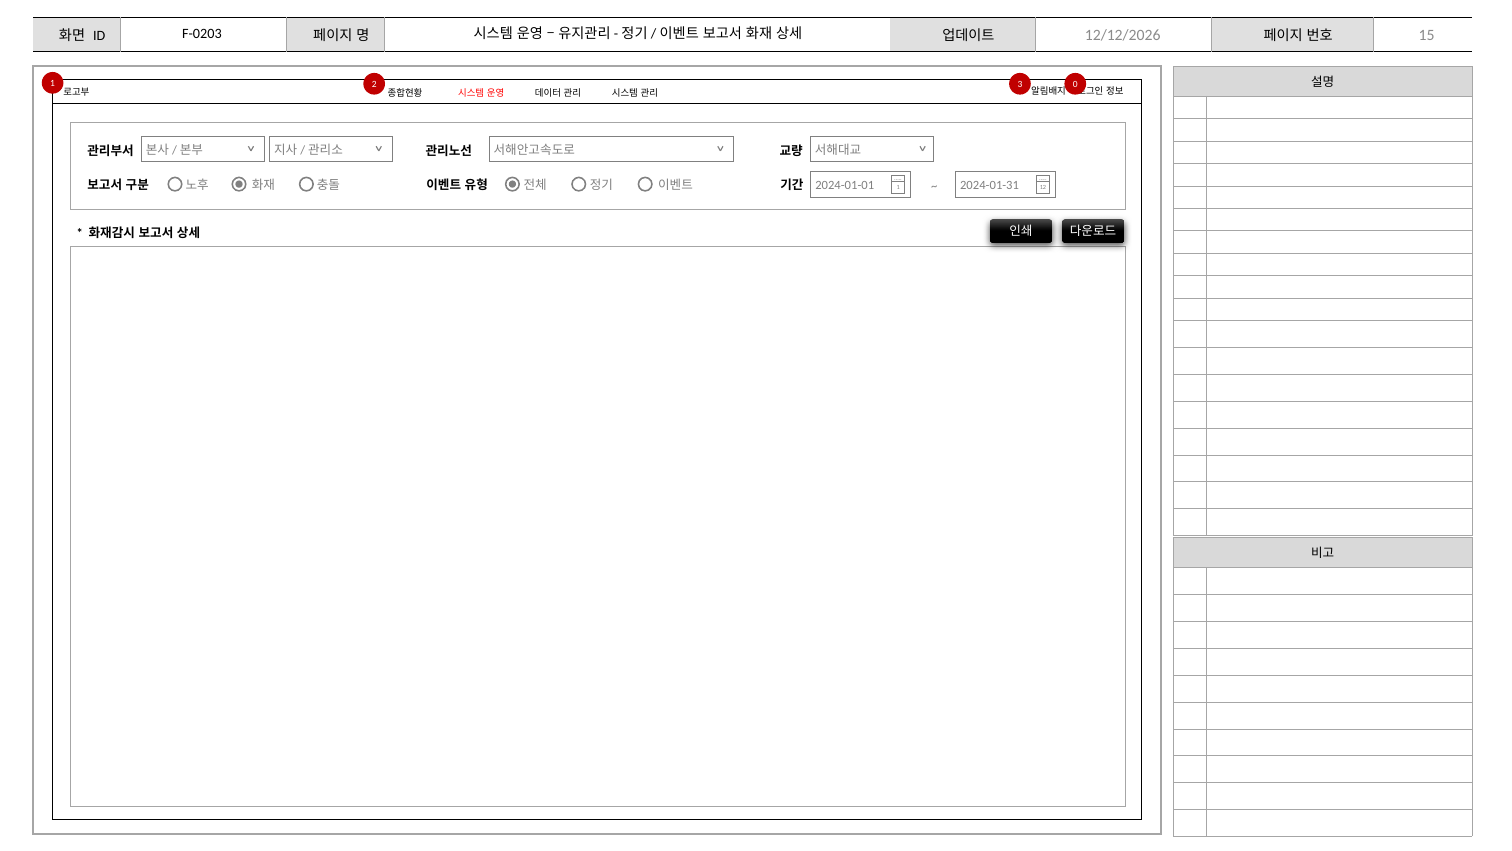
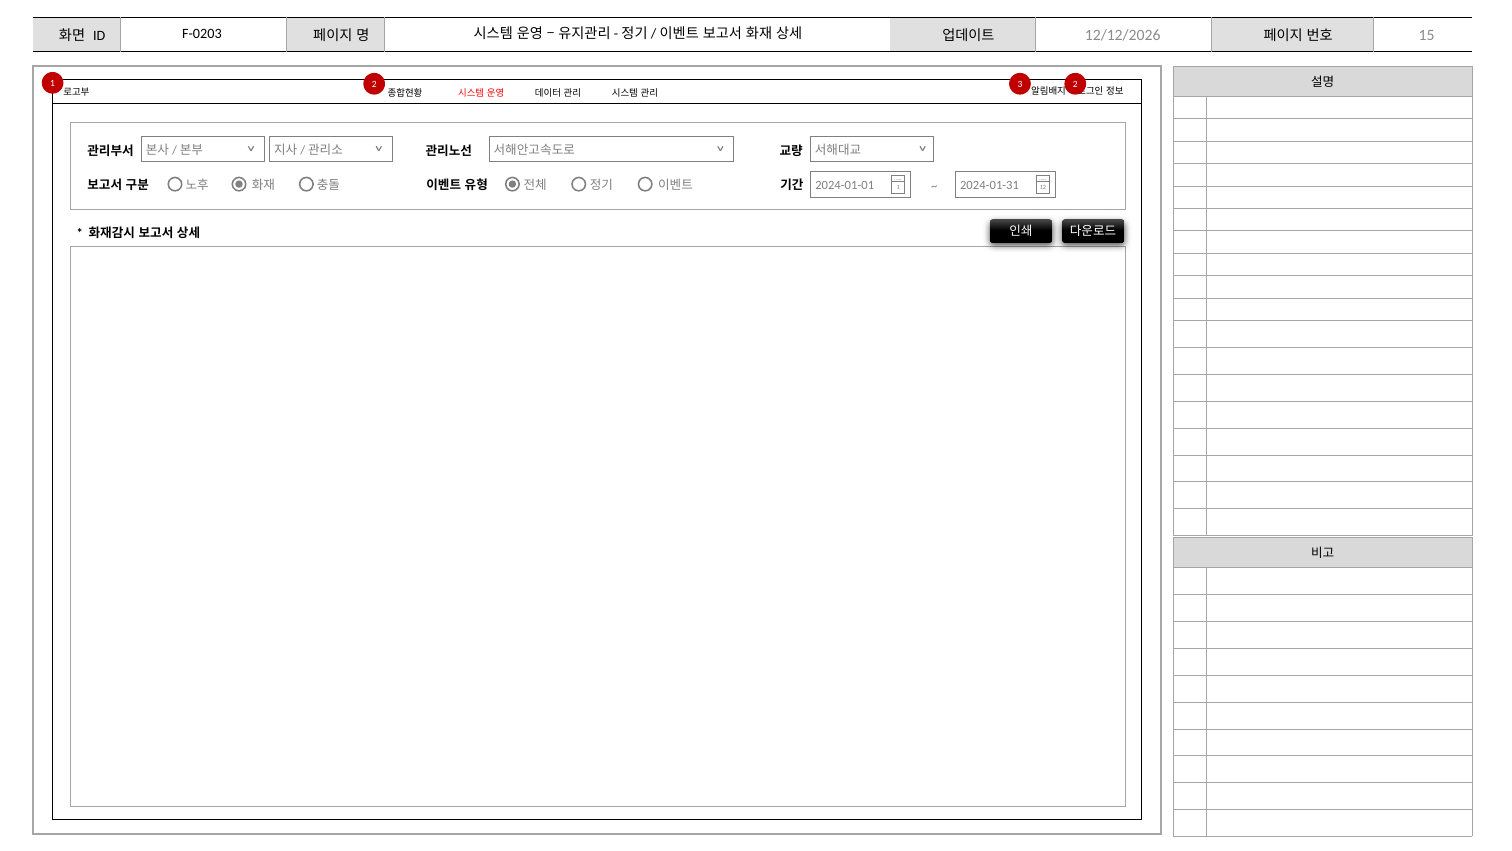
3 0: 0 -> 2
